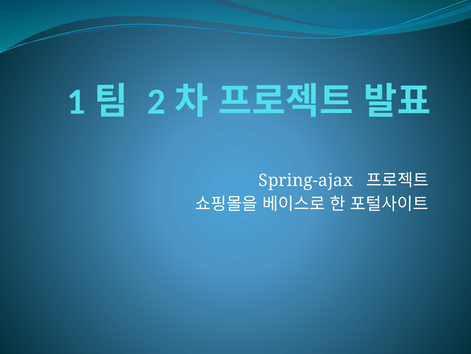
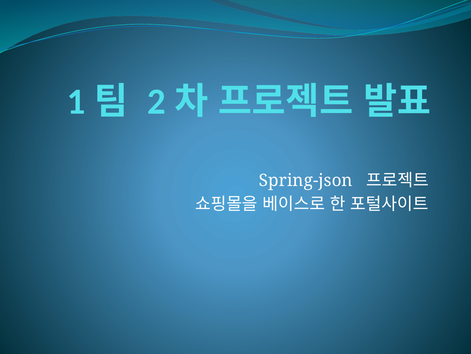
Spring-ajax: Spring-ajax -> Spring-json
